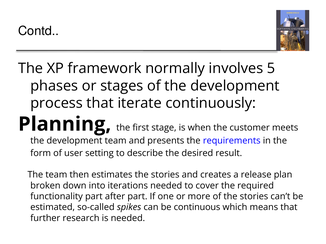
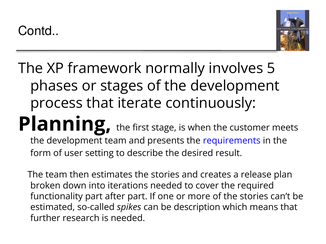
continuous: continuous -> description
